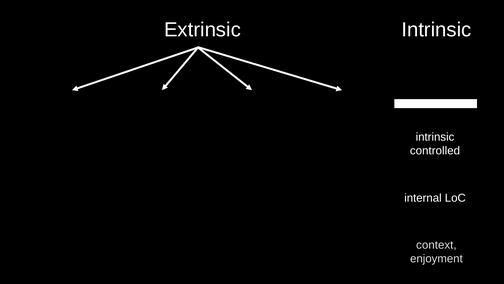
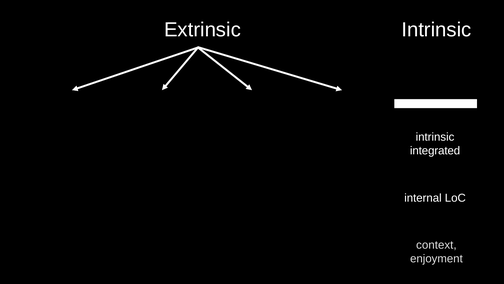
controlled: controlled -> integrated
